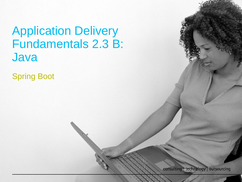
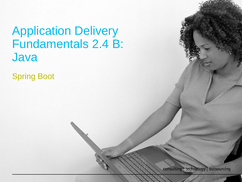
2.3: 2.3 -> 2.4
